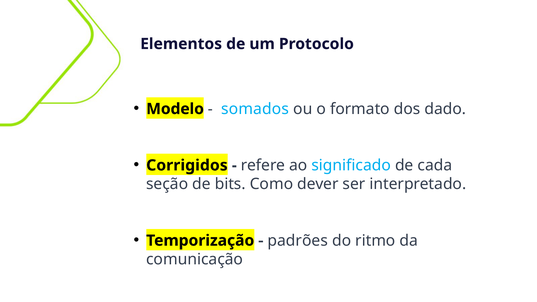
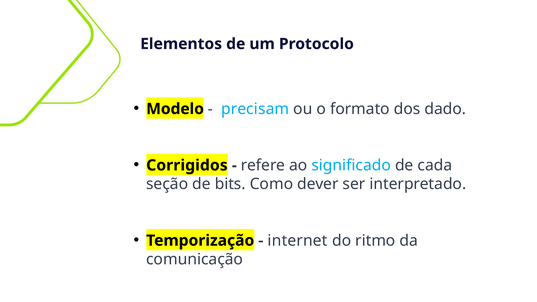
somados: somados -> precisam
padrões: padrões -> internet
